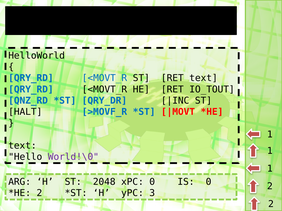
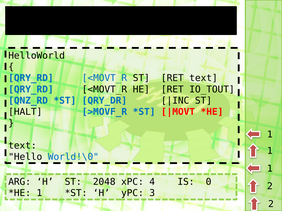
World!\0 colour: purple -> blue
xPC 0: 0 -> 4
2 at (39, 194): 2 -> 1
